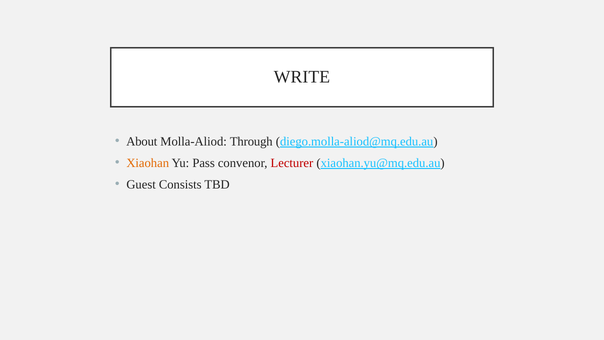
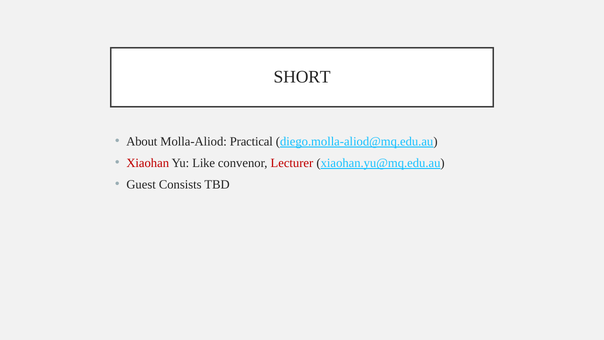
WRITE: WRITE -> SHORT
Through: Through -> Practical
Xiaohan colour: orange -> red
Pass: Pass -> Like
